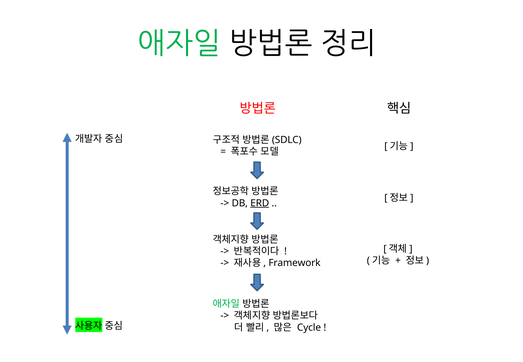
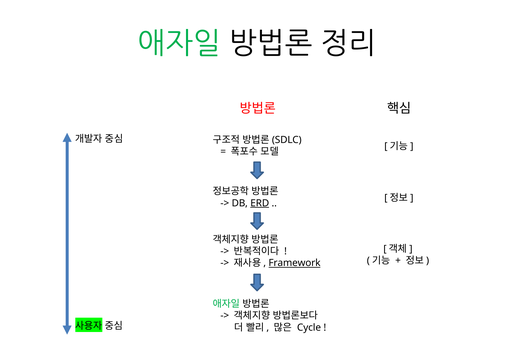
Framework underline: none -> present
